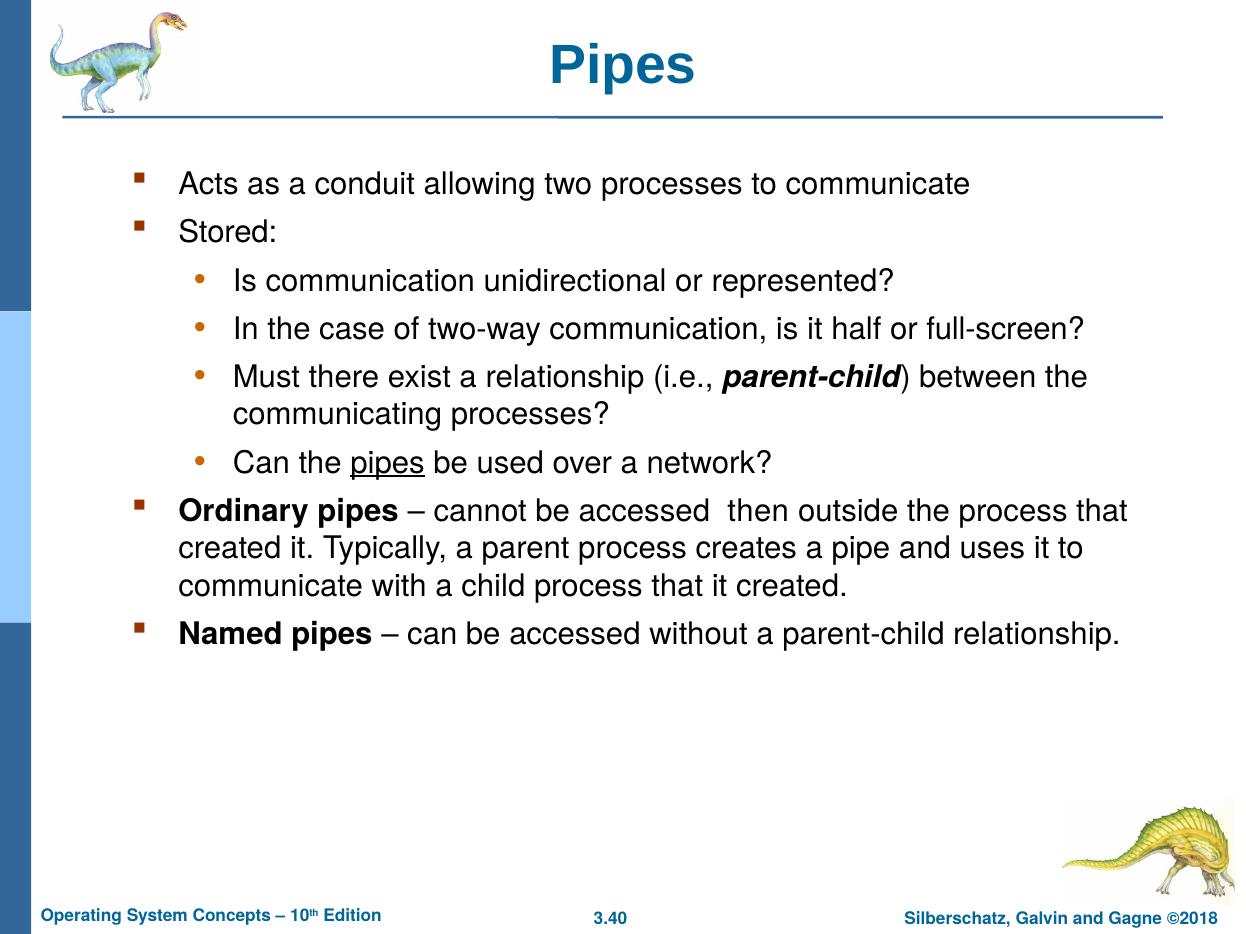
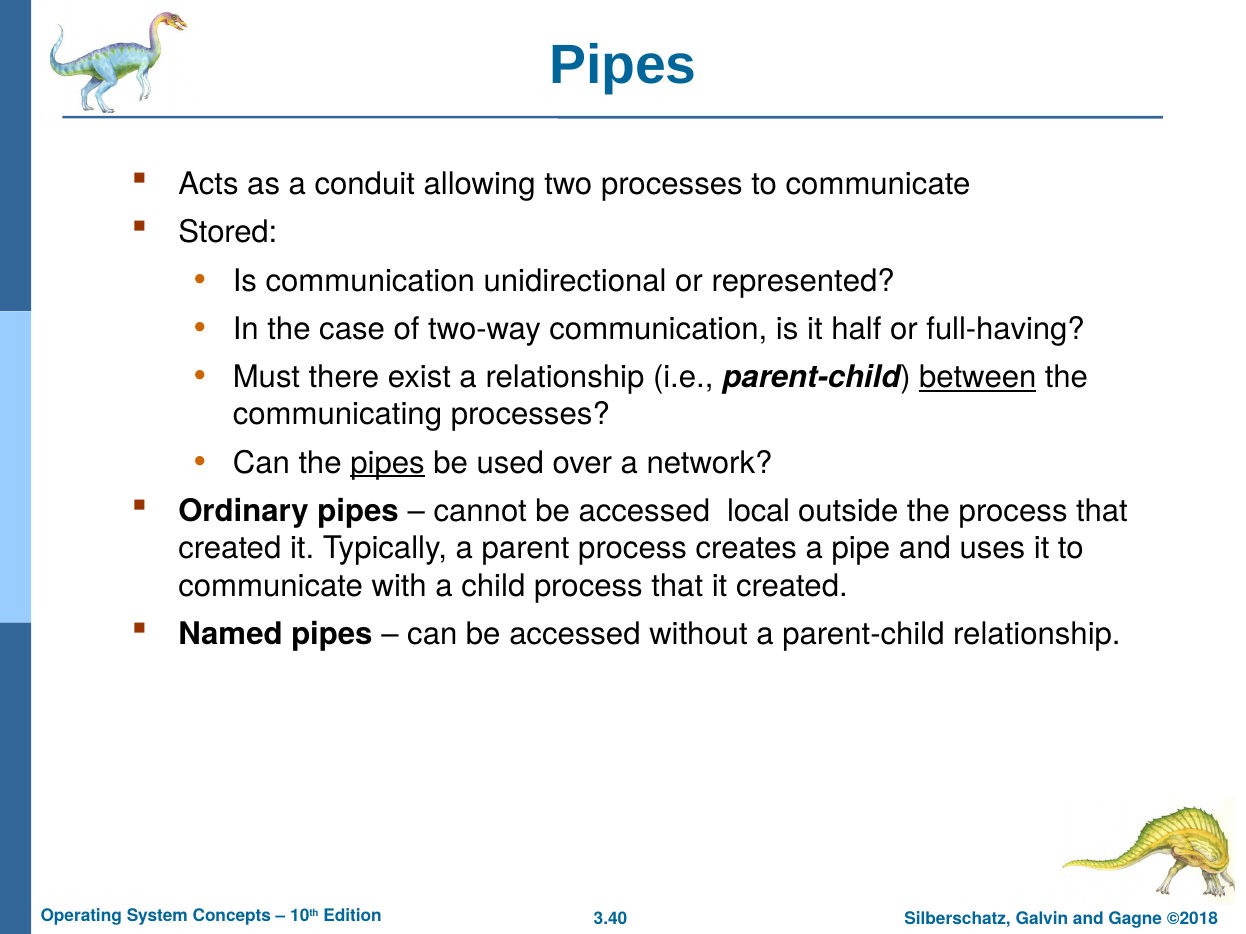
full-screen: full-screen -> full-having
between underline: none -> present
then: then -> local
